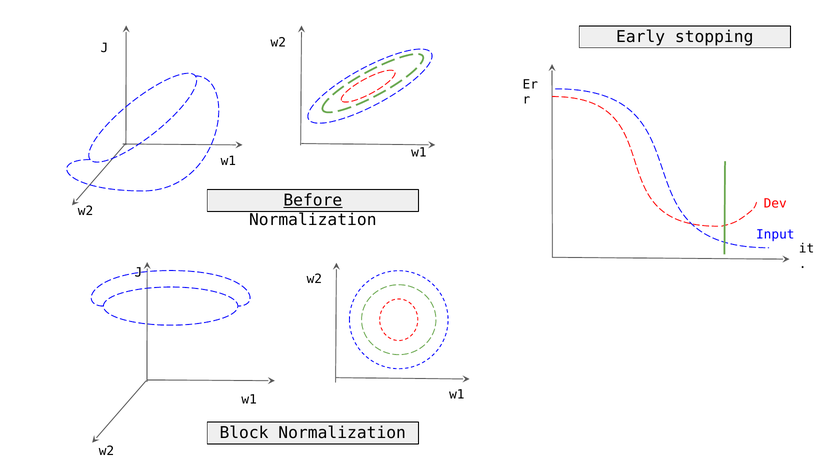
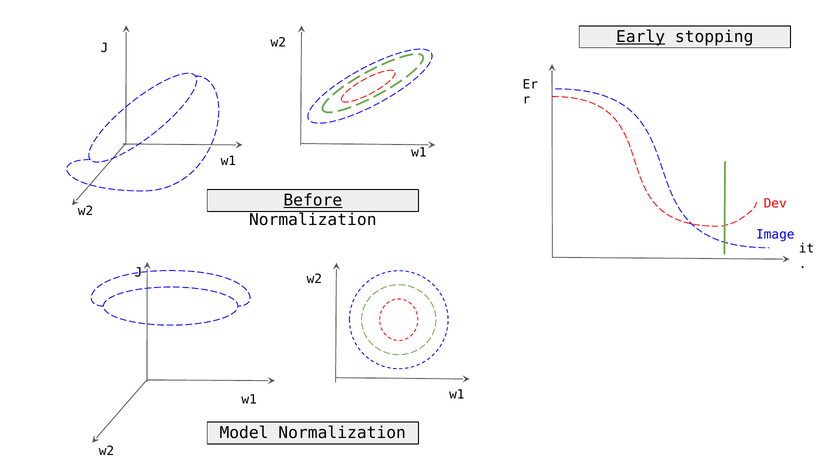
Early underline: none -> present
Input: Input -> Image
Block: Block -> Model
